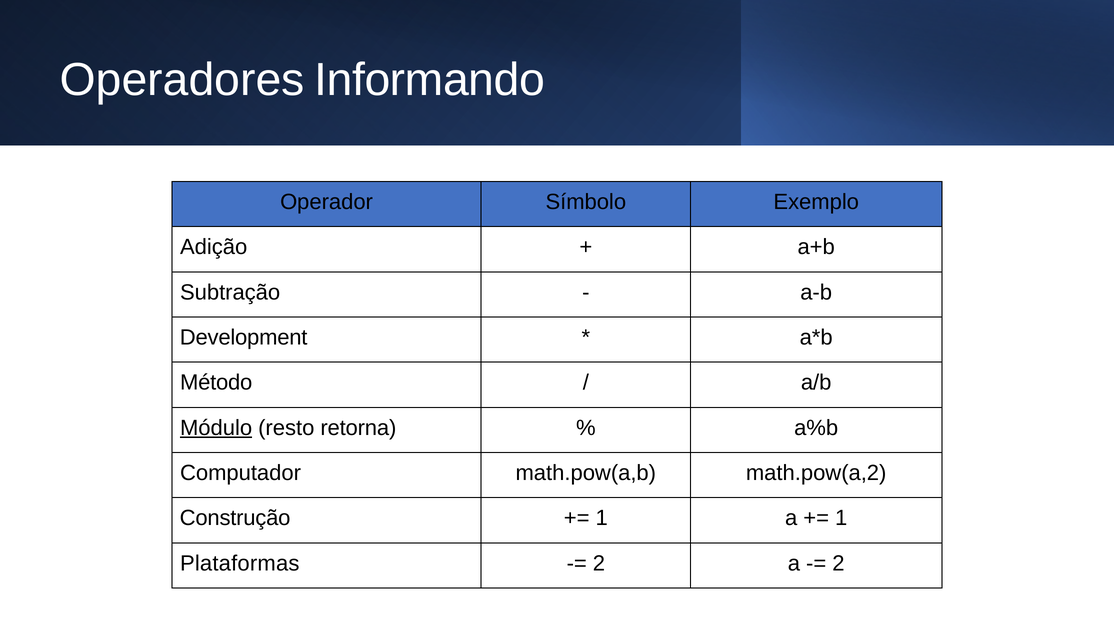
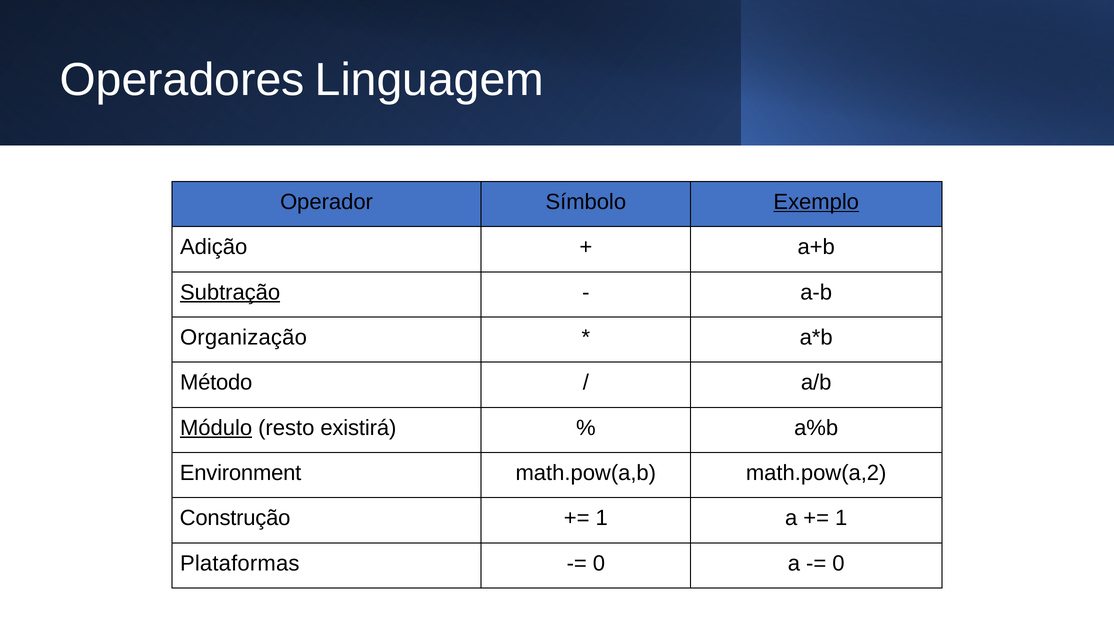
Informando: Informando -> Linguagem
Exemplo underline: none -> present
Subtração underline: none -> present
Development: Development -> Organização
retorna: retorna -> existirá
Computador: Computador -> Environment
2 at (599, 564): 2 -> 0
2 at (838, 564): 2 -> 0
